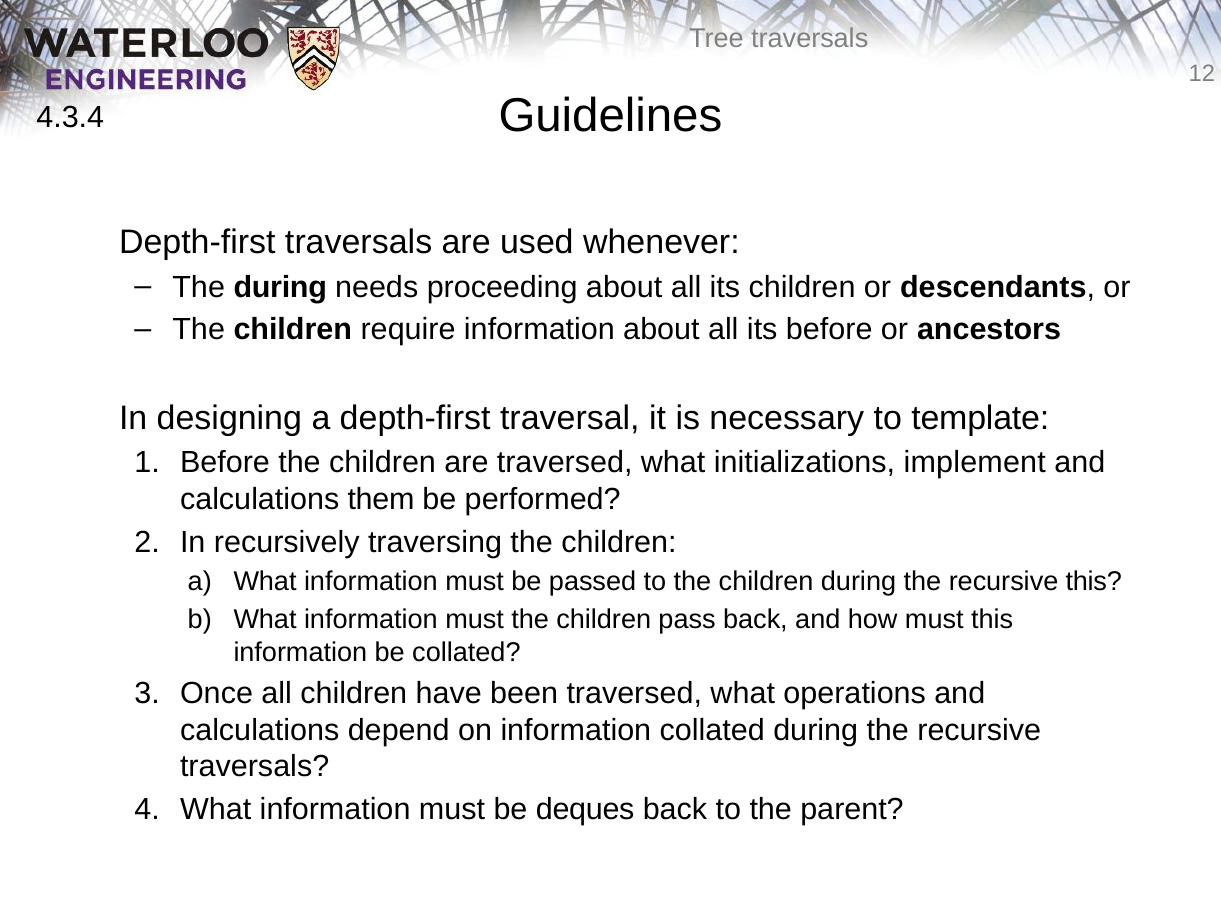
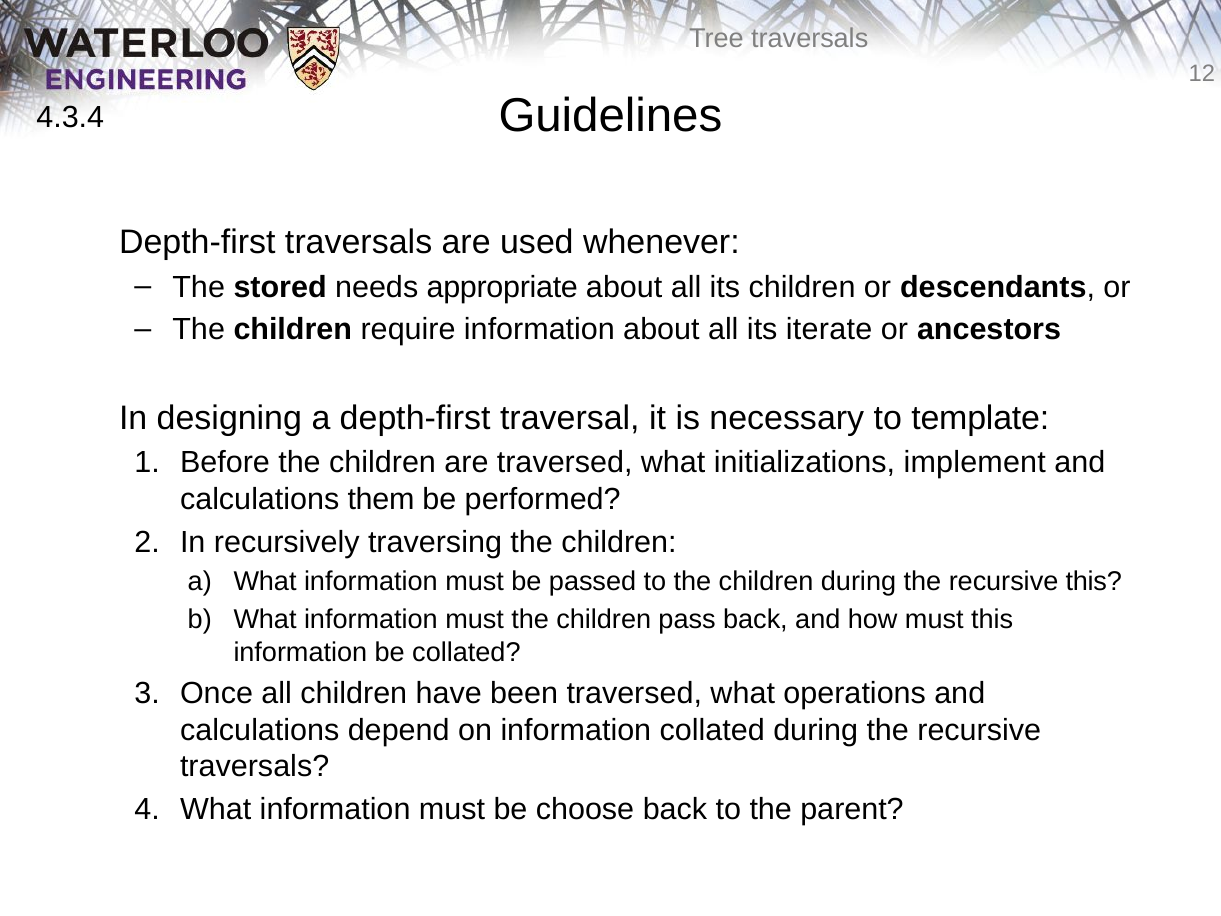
The during: during -> stored
proceeding: proceeding -> appropriate
its before: before -> iterate
deques: deques -> choose
